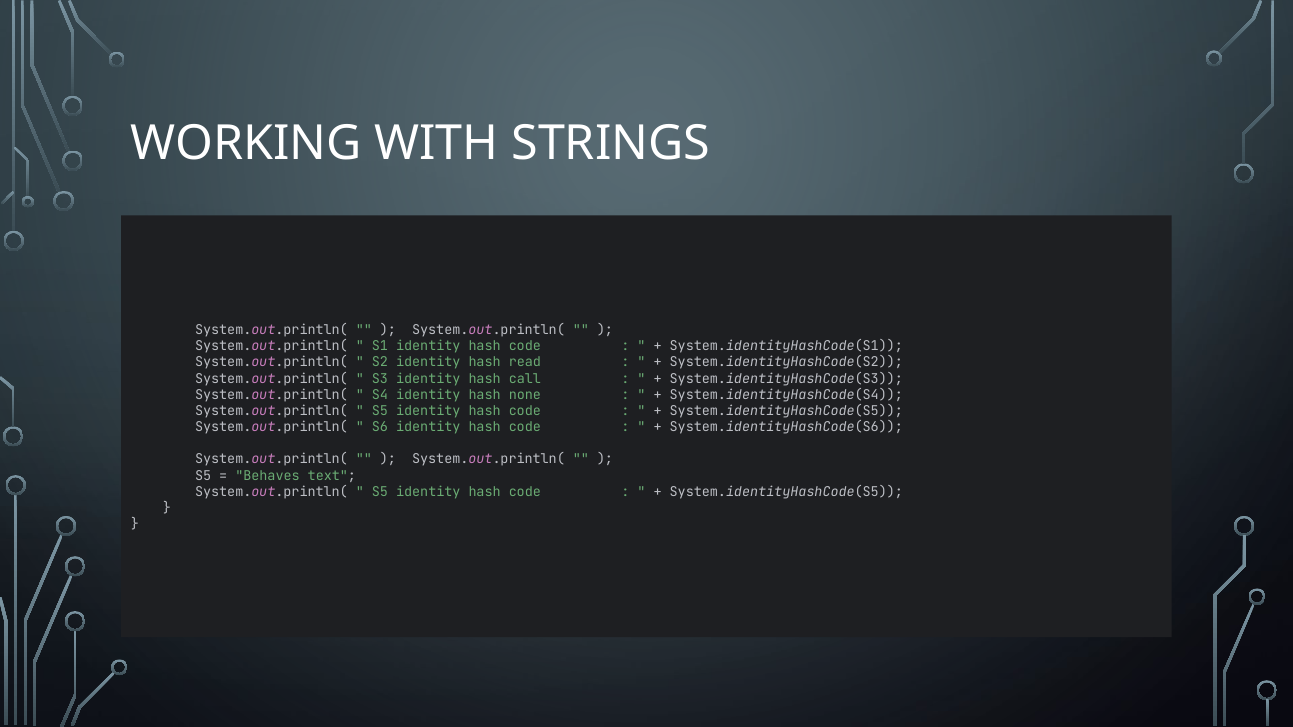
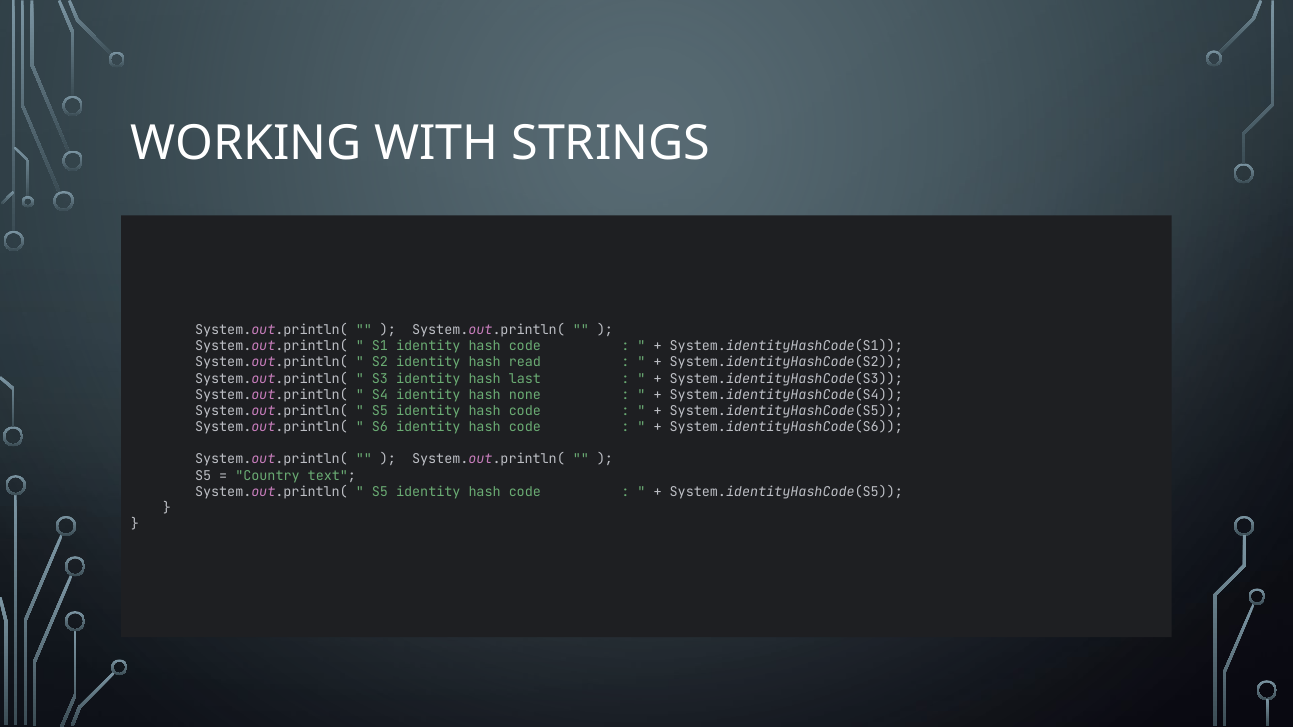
call: call -> last
Behaves: Behaves -> Country
